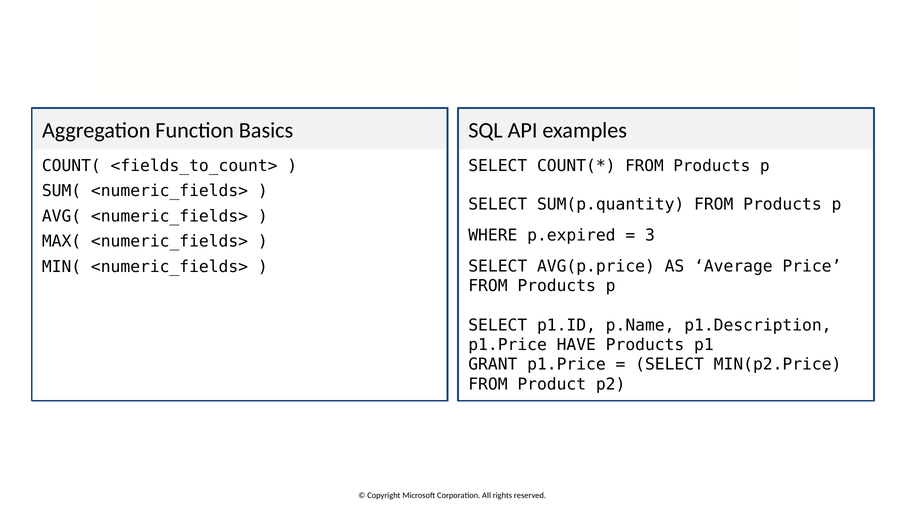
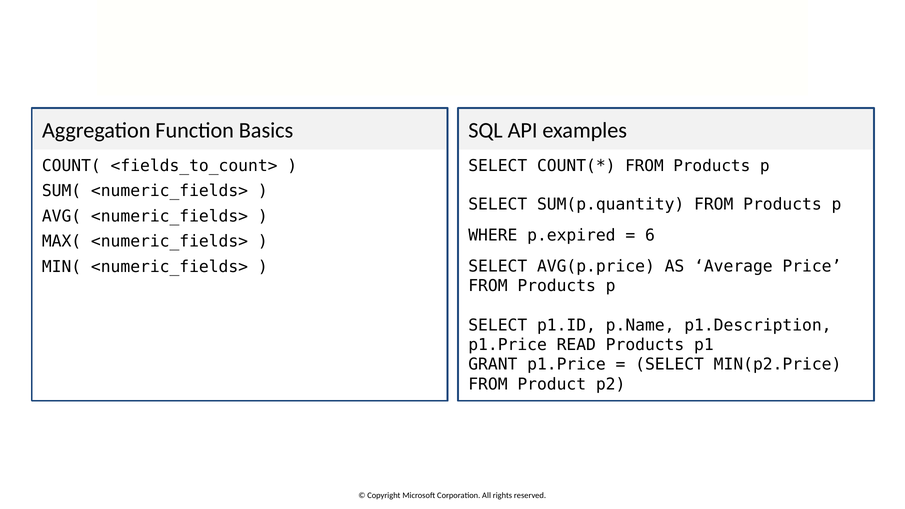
3: 3 -> 6
HAVE: HAVE -> READ
